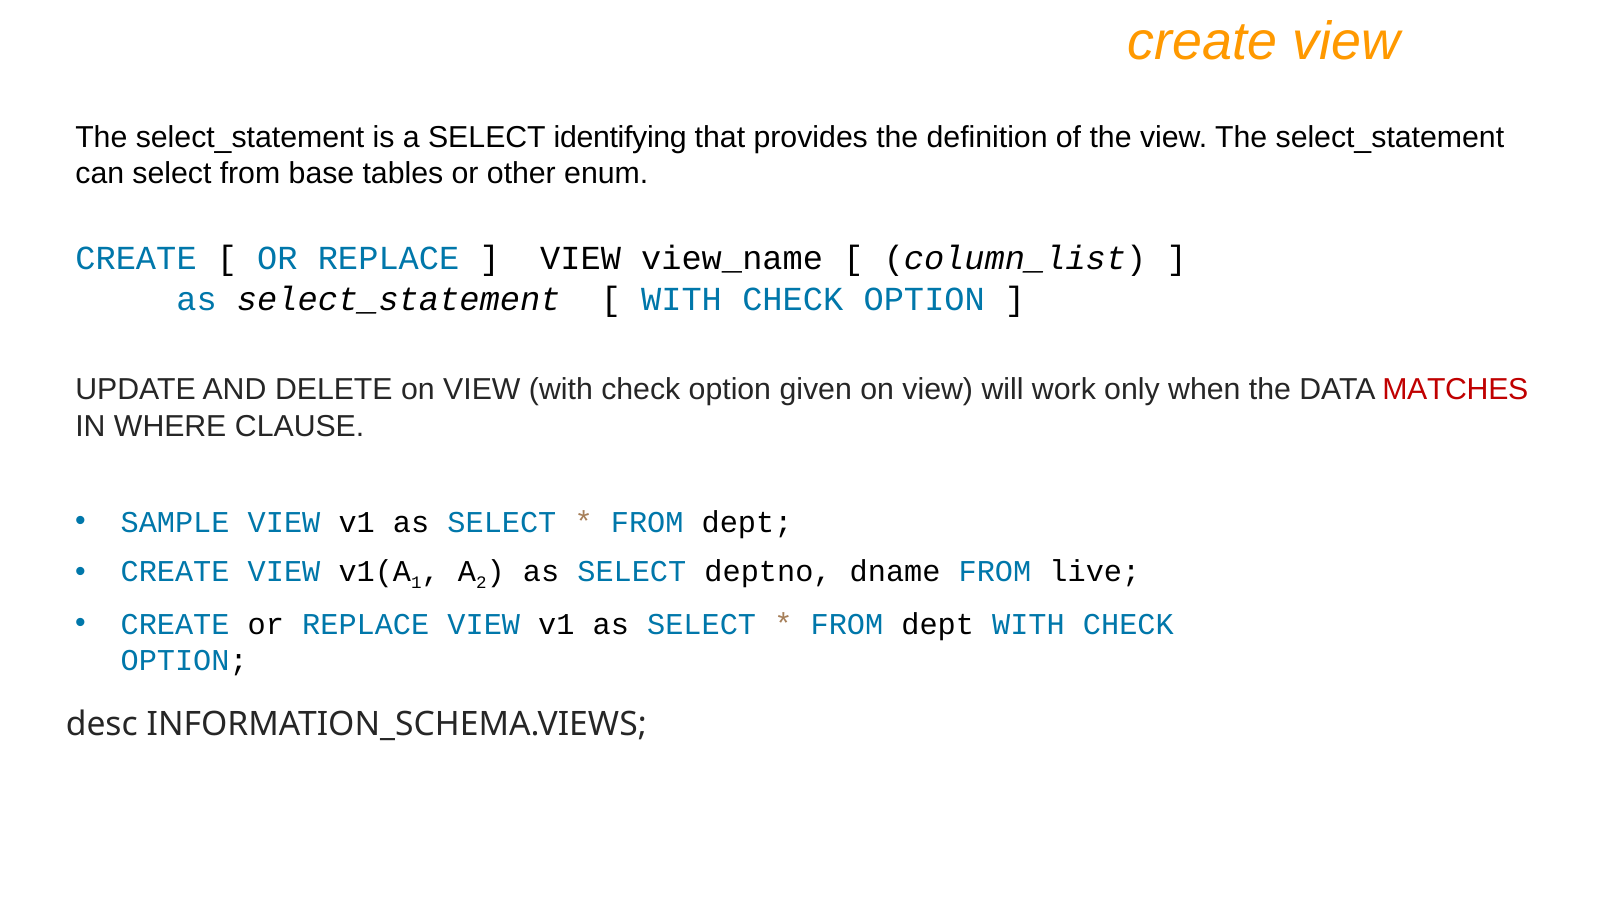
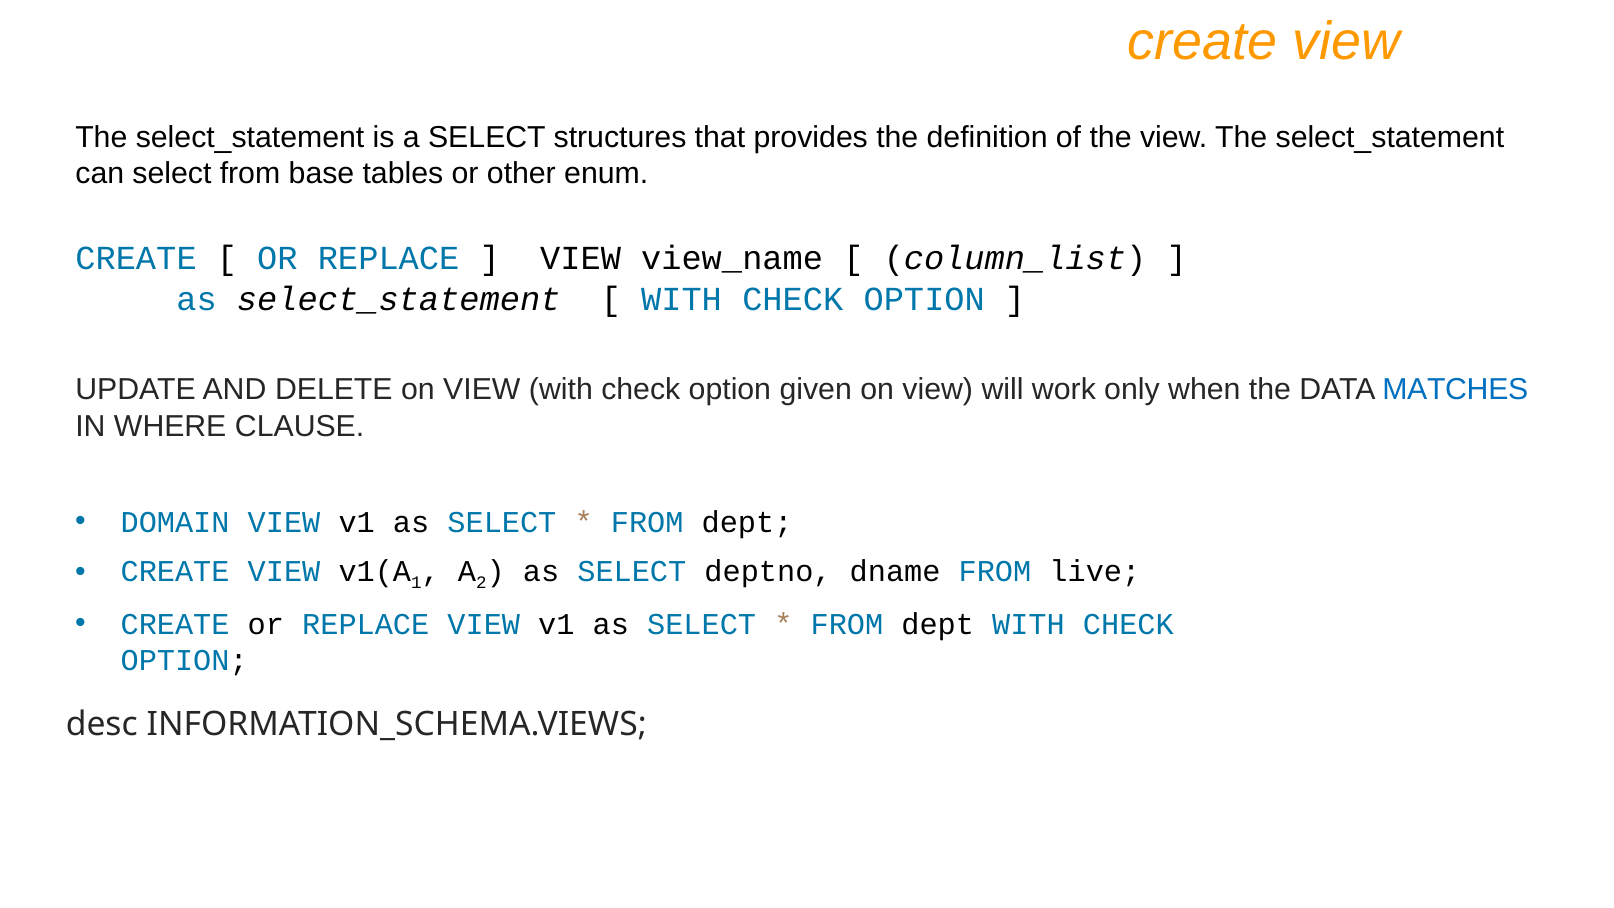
identifying: identifying -> structures
MATCHES colour: red -> blue
SAMPLE: SAMPLE -> DOMAIN
